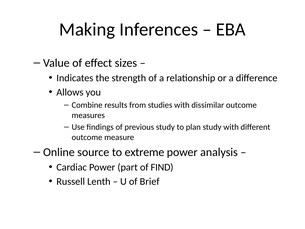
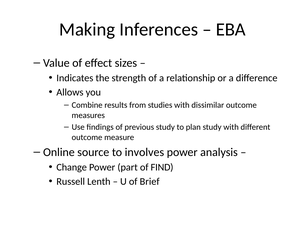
extreme: extreme -> involves
Cardiac: Cardiac -> Change
